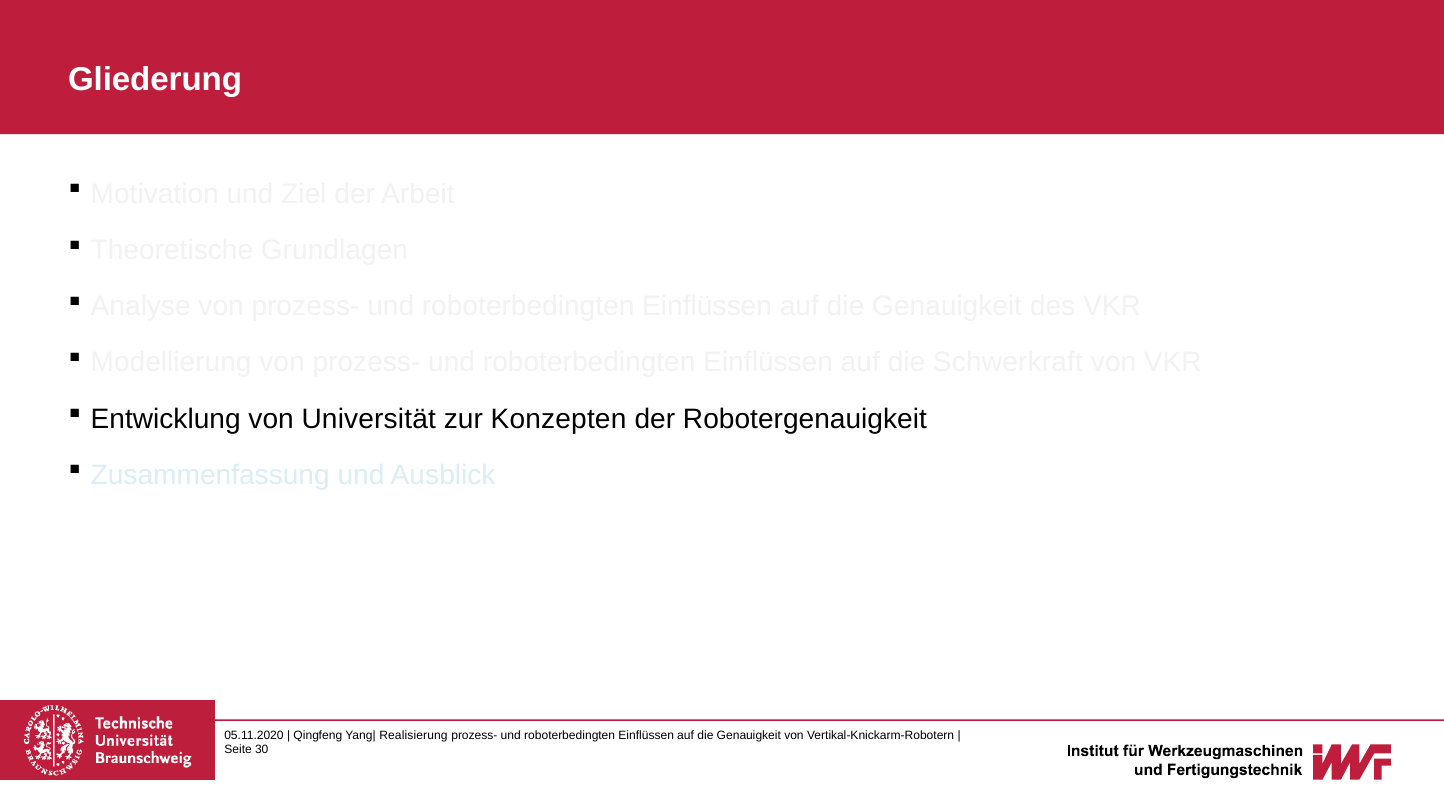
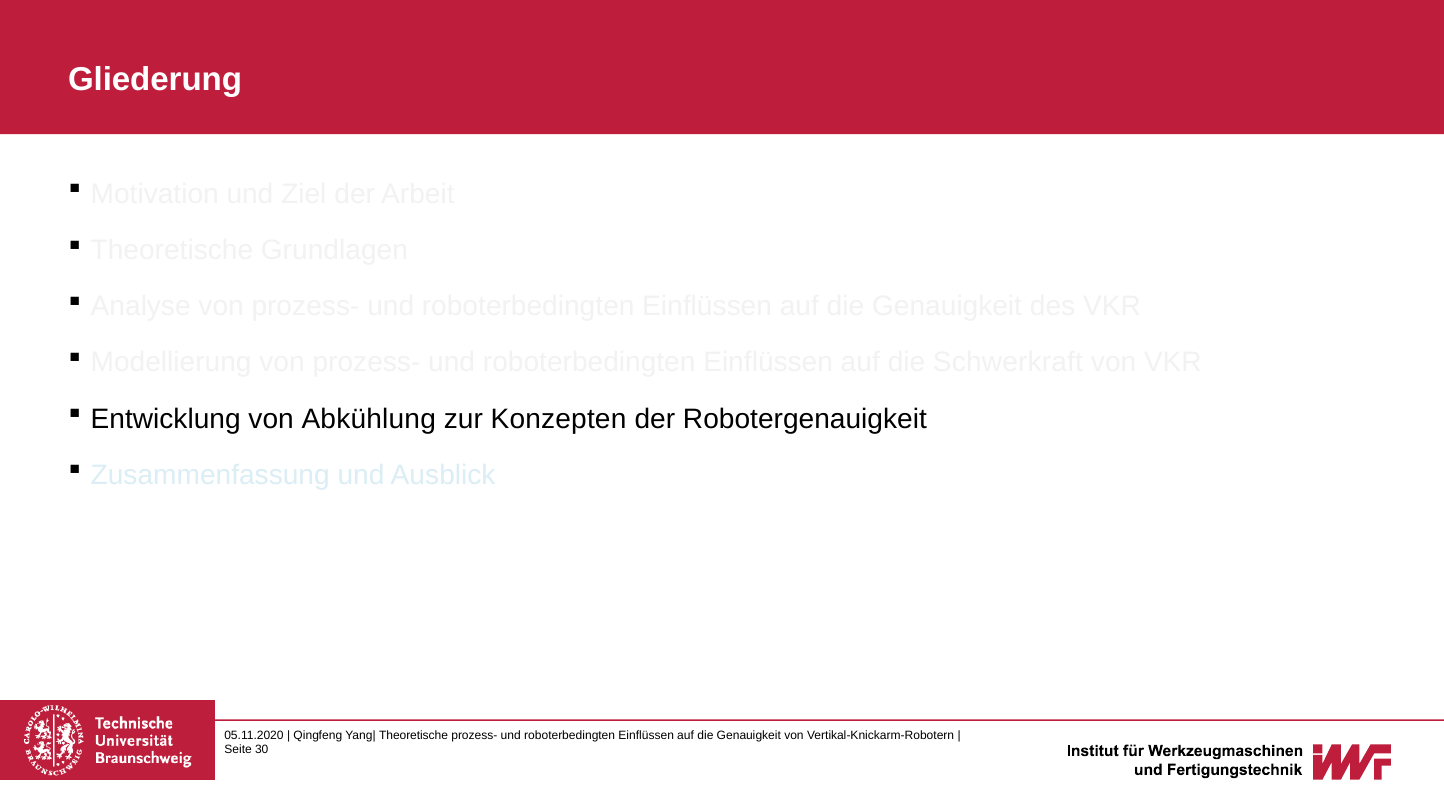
Universität: Universität -> Abkühlung
Realisierung at (413, 735): Realisierung -> Theoretische
